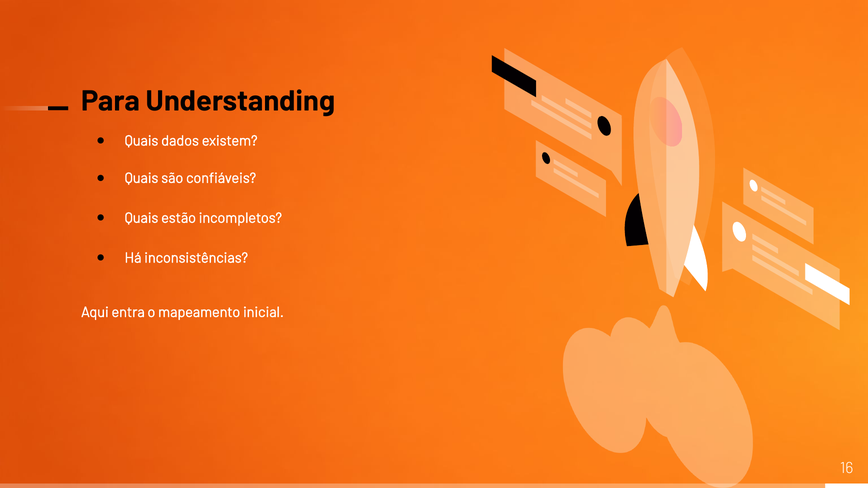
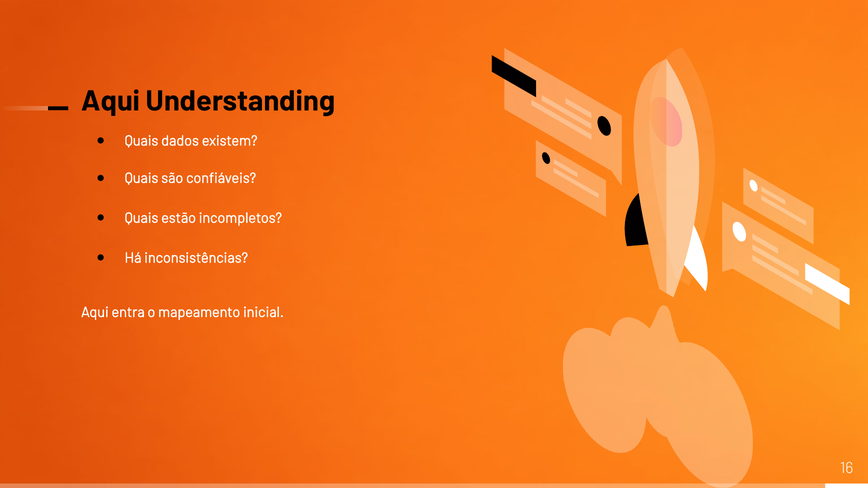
Para at (111, 101): Para -> Aqui
